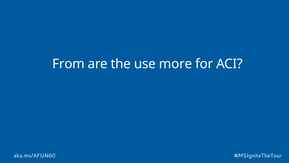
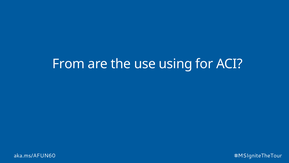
more: more -> using
